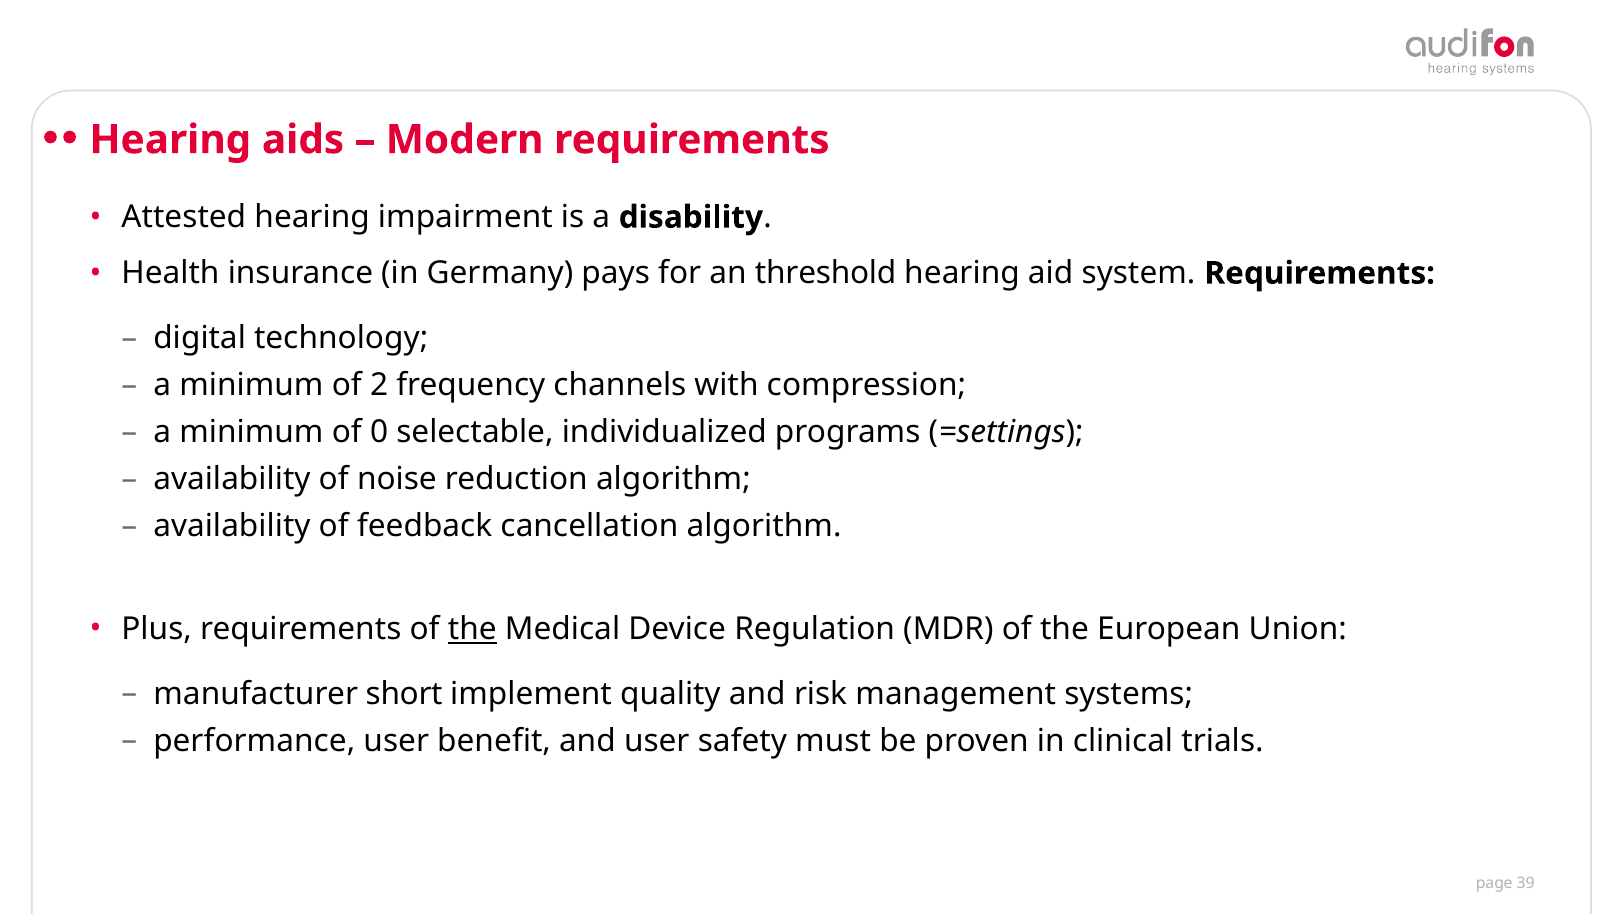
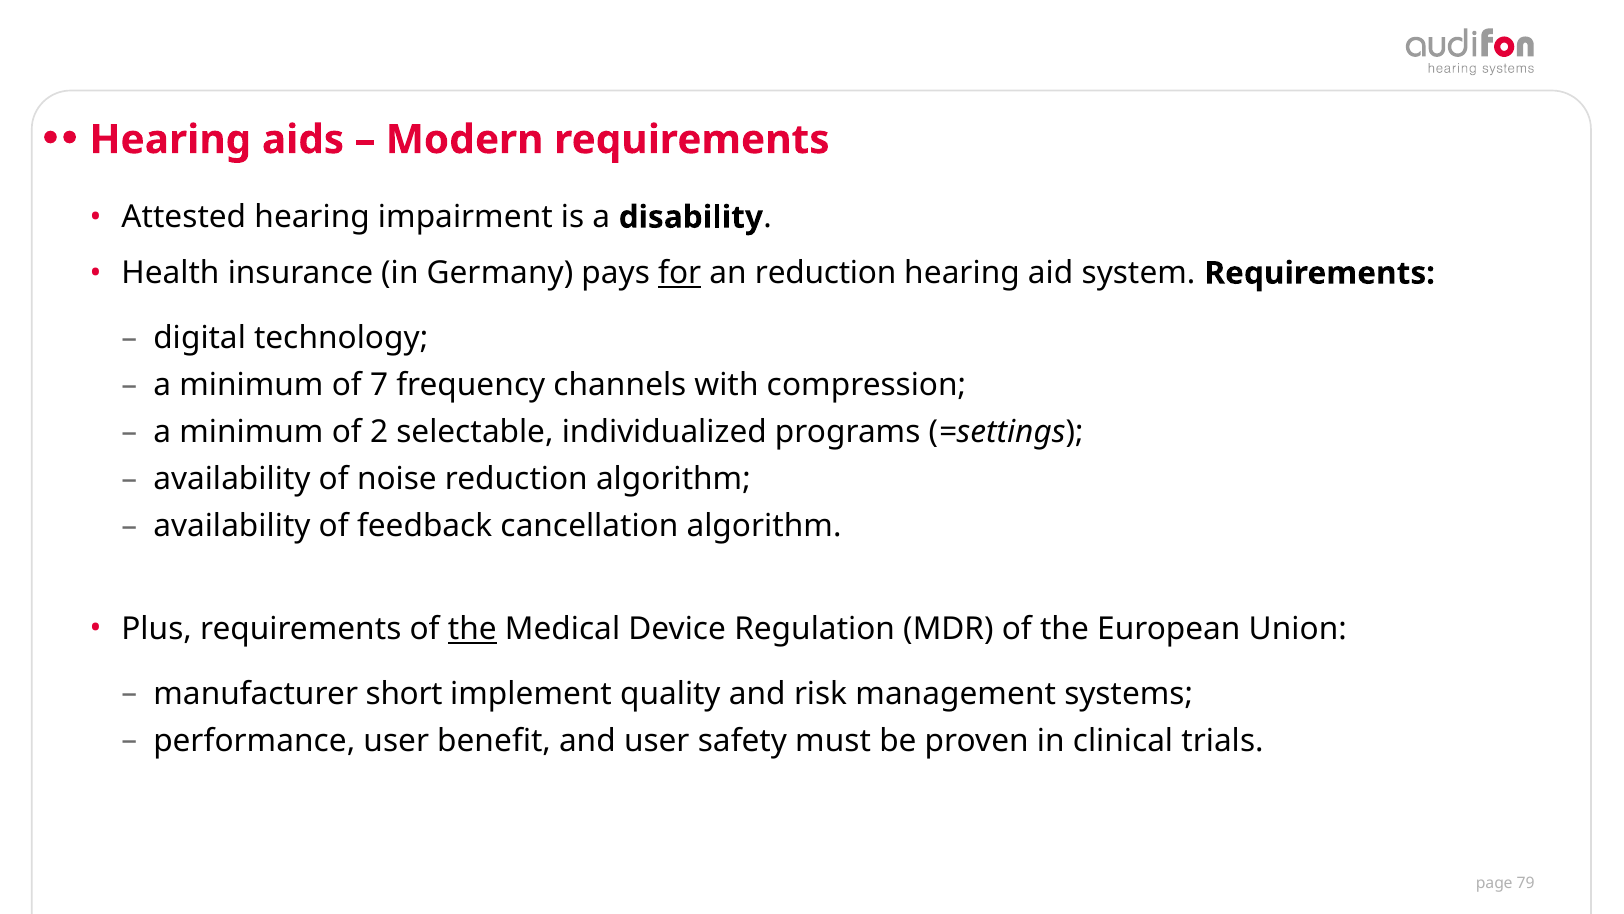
for underline: none -> present
an threshold: threshold -> reduction
2: 2 -> 7
0: 0 -> 2
39: 39 -> 79
